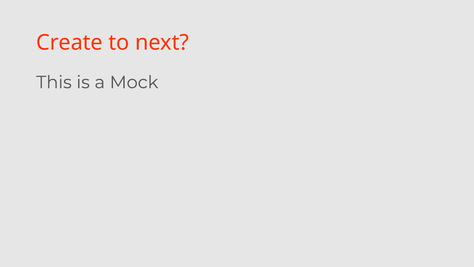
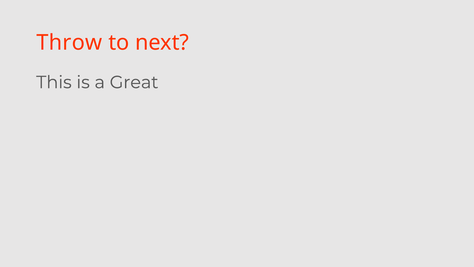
Create: Create -> Throw
Mock: Mock -> Great
